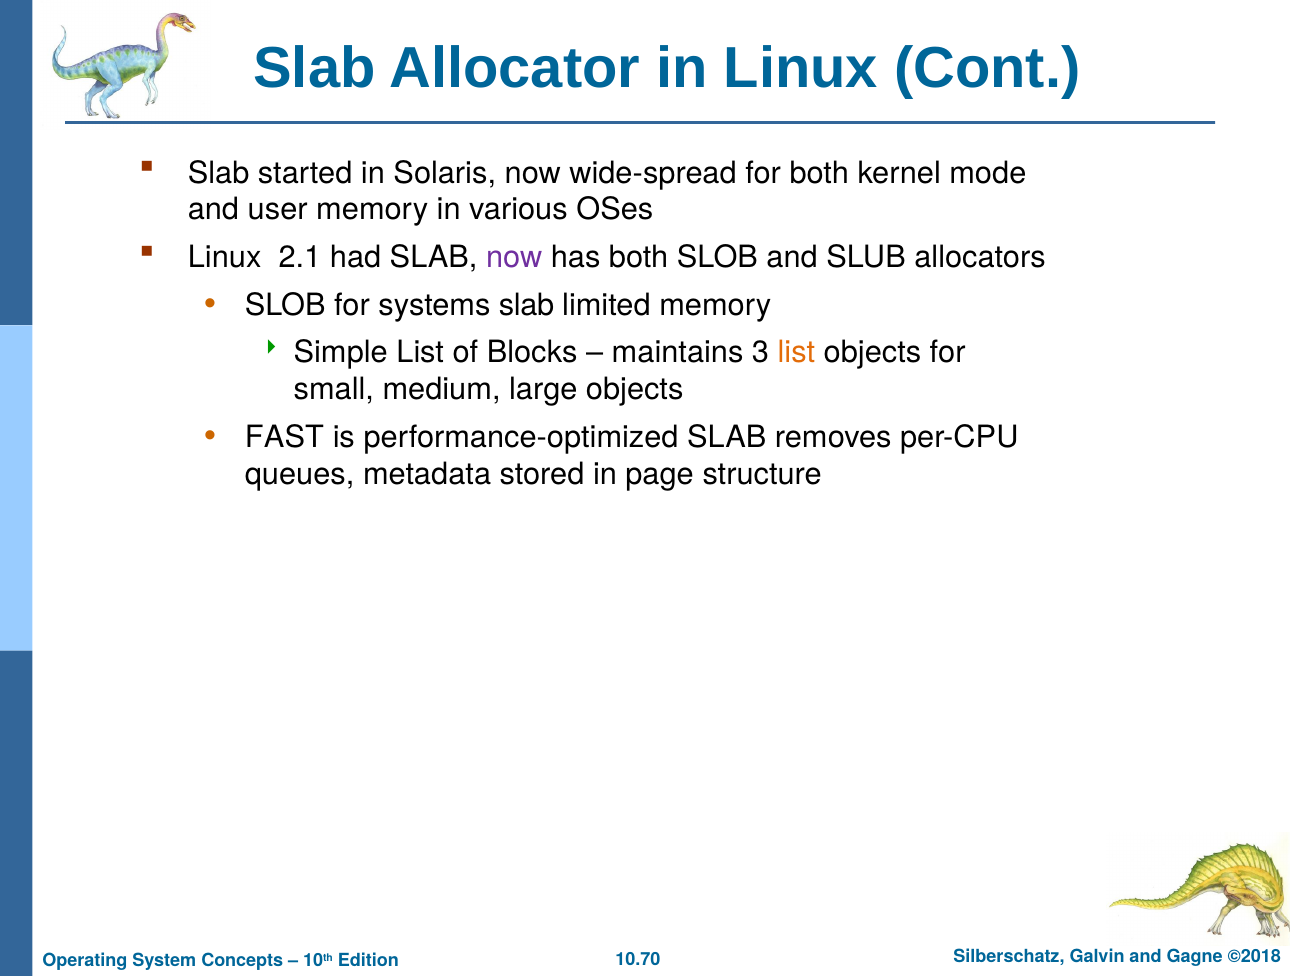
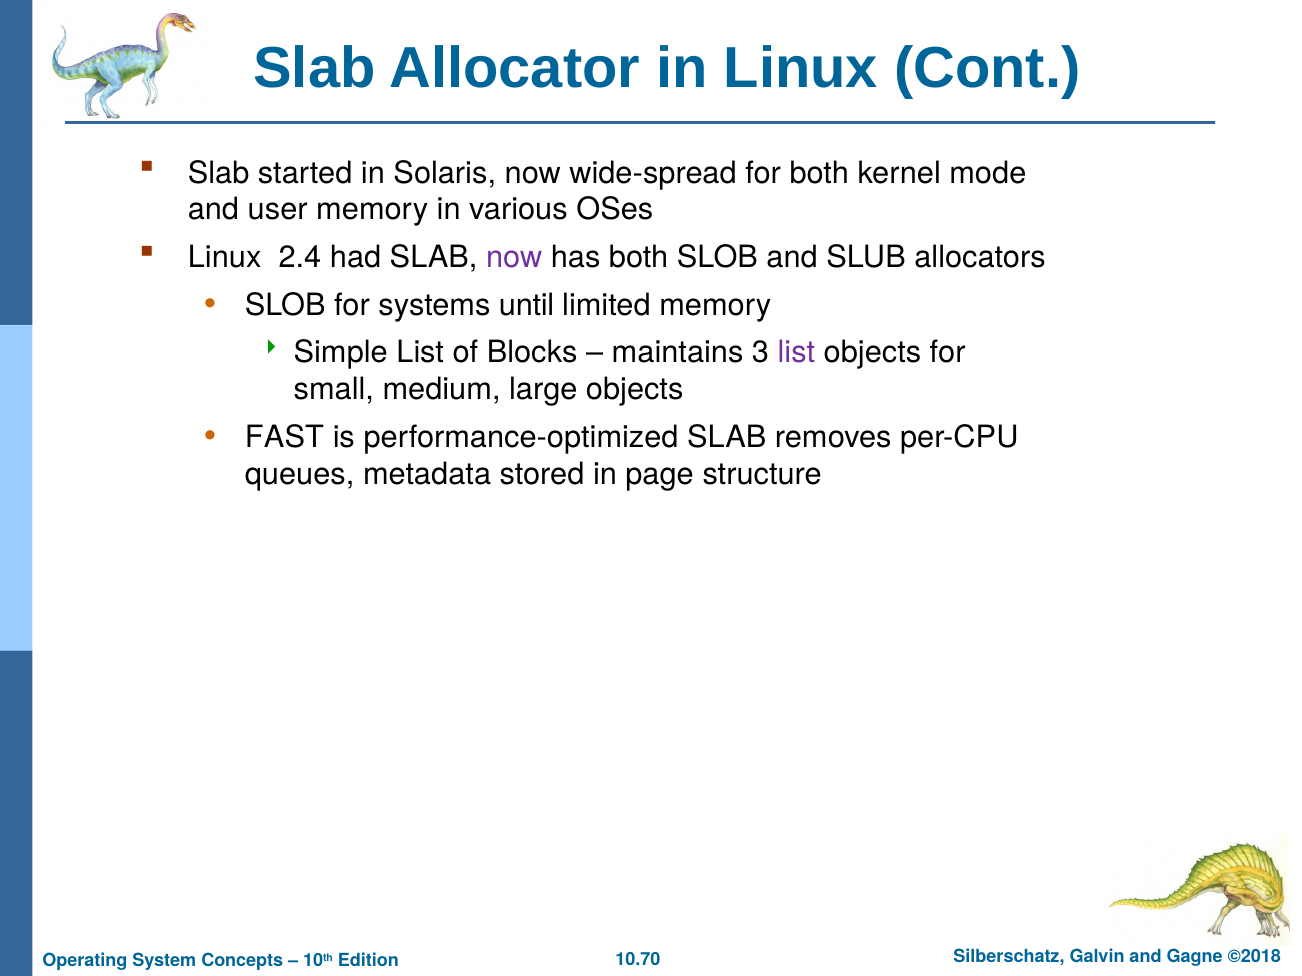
2.1: 2.1 -> 2.4
systems slab: slab -> until
list at (796, 353) colour: orange -> purple
